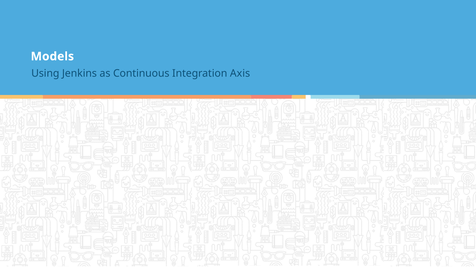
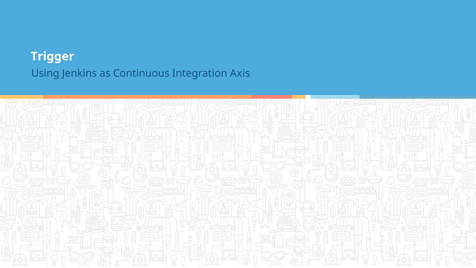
Models: Models -> Trigger
